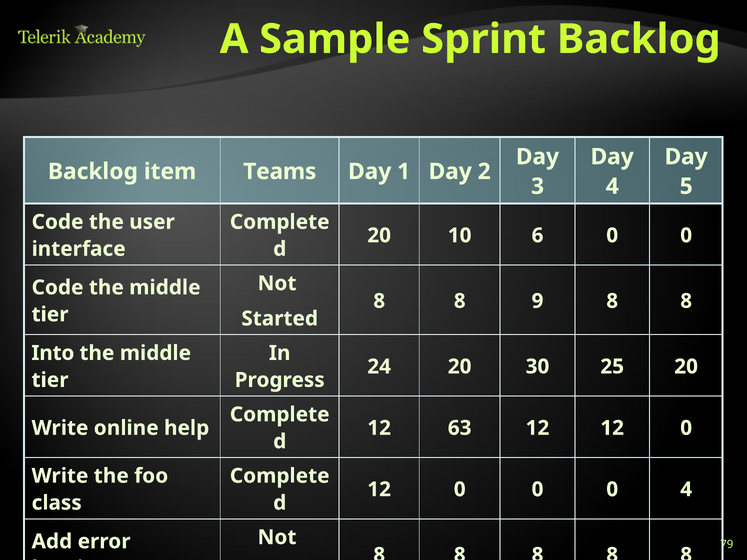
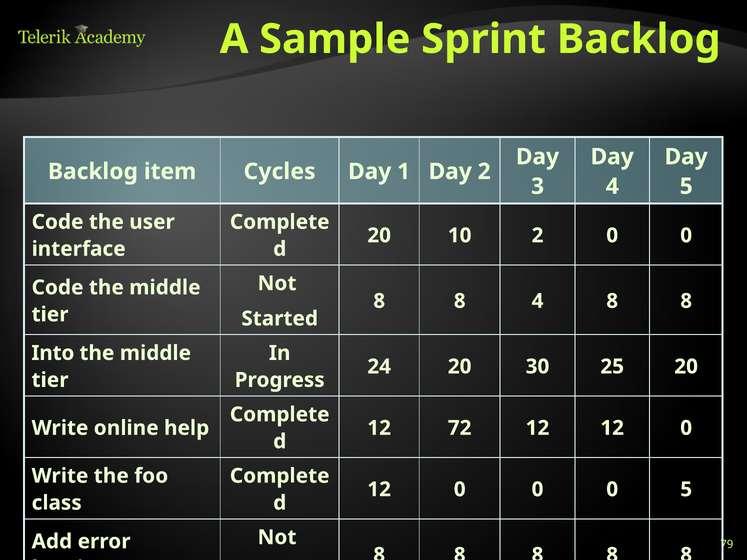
Teams: Teams -> Cycles
10 6: 6 -> 2
8 9: 9 -> 4
63: 63 -> 72
0 4: 4 -> 5
